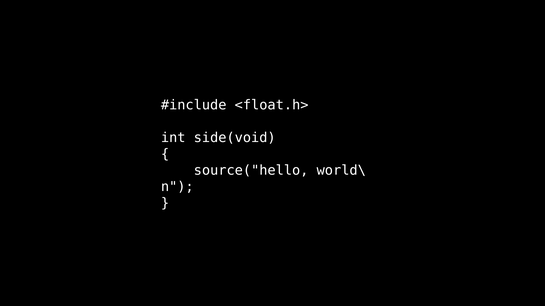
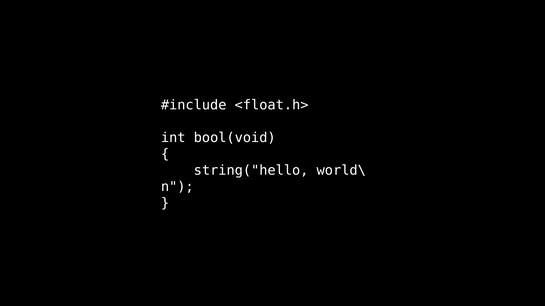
side(void: side(void -> bool(void
source("hello: source("hello -> string("hello
